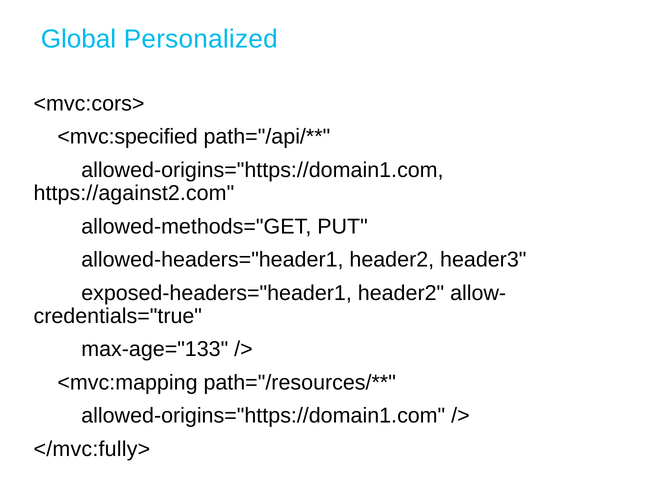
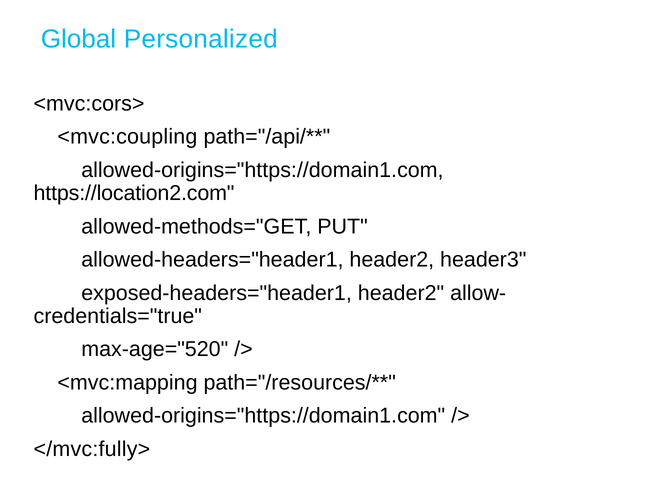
<mvc:specified: <mvc:specified -> <mvc:coupling
https://against2.com: https://against2.com -> https://location2.com
max-age="133: max-age="133 -> max-age="520
